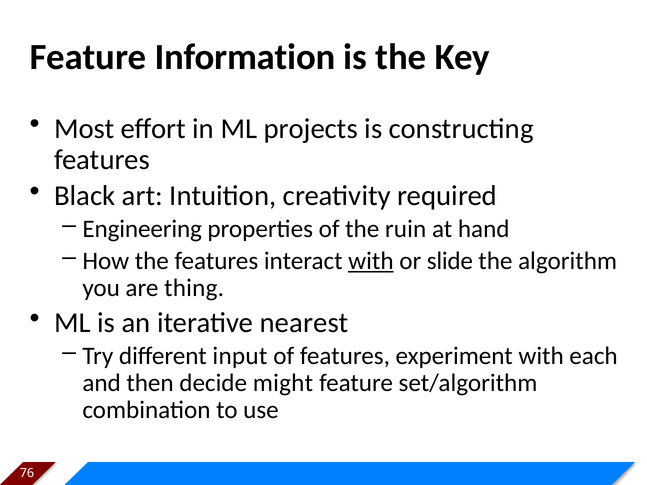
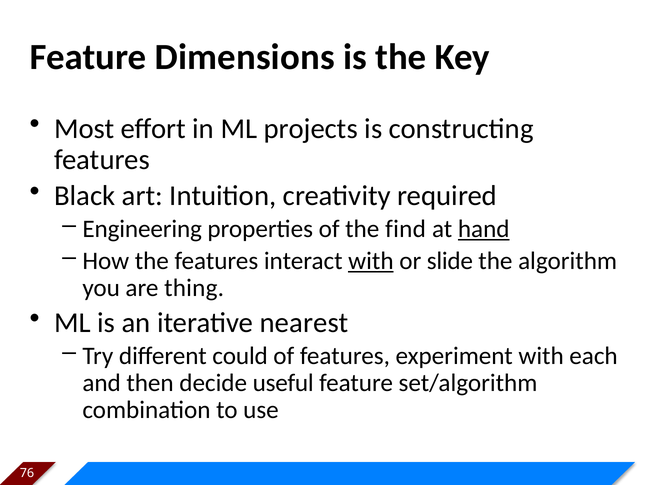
Information: Information -> Dimensions
ruin: ruin -> find
hand underline: none -> present
input: input -> could
might: might -> useful
